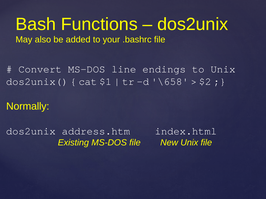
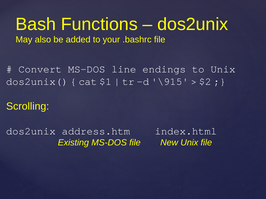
\658: \658 -> \915
Normally: Normally -> Scrolling
